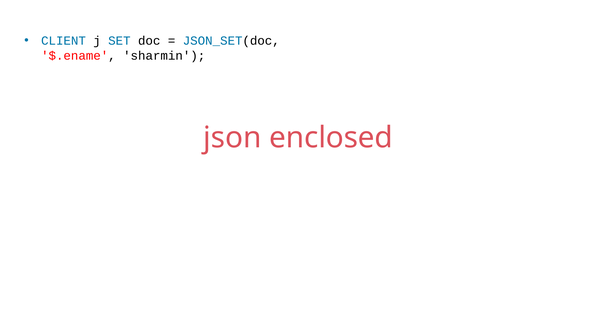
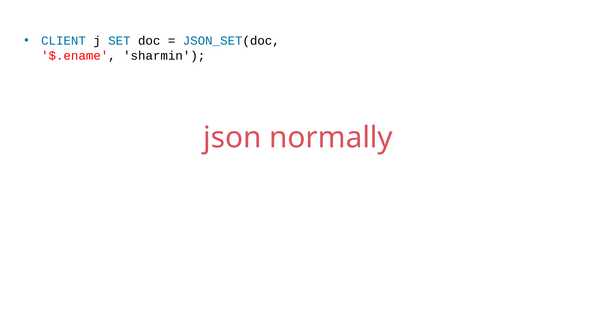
enclosed: enclosed -> normally
